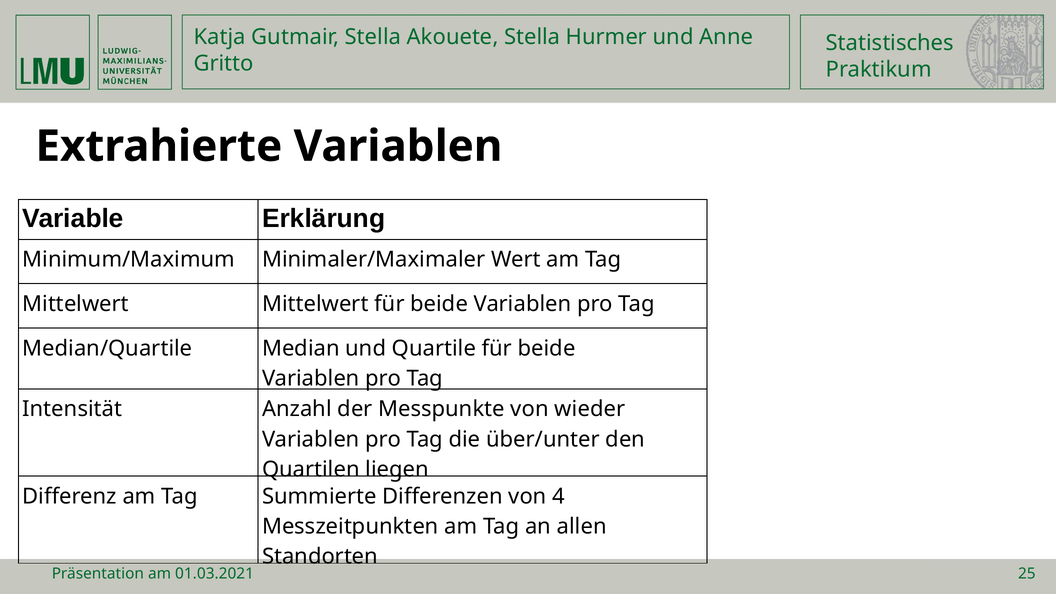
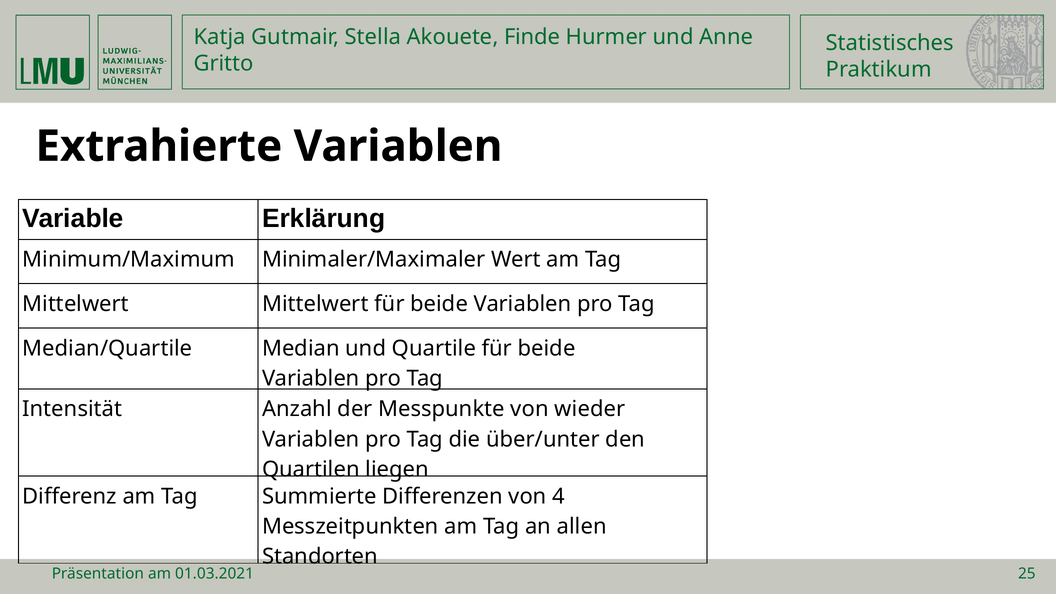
Akouete Stella: Stella -> Finde
